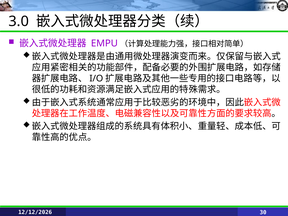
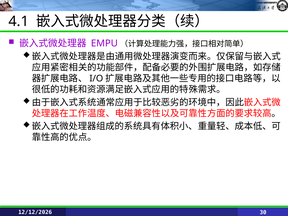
3.0: 3.0 -> 4.1
